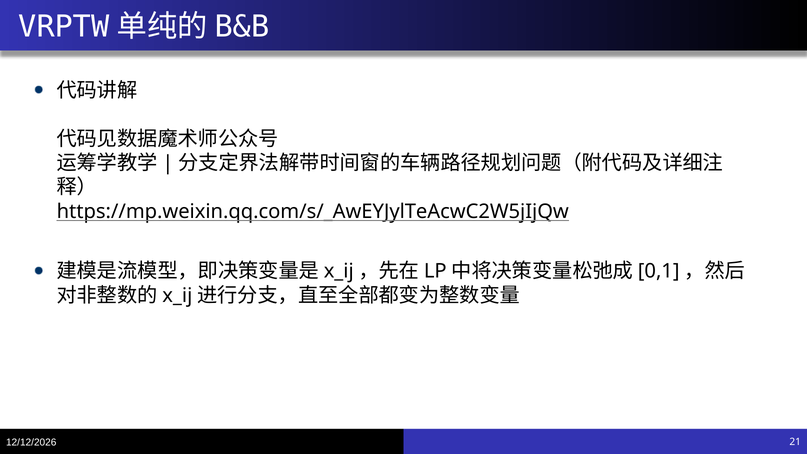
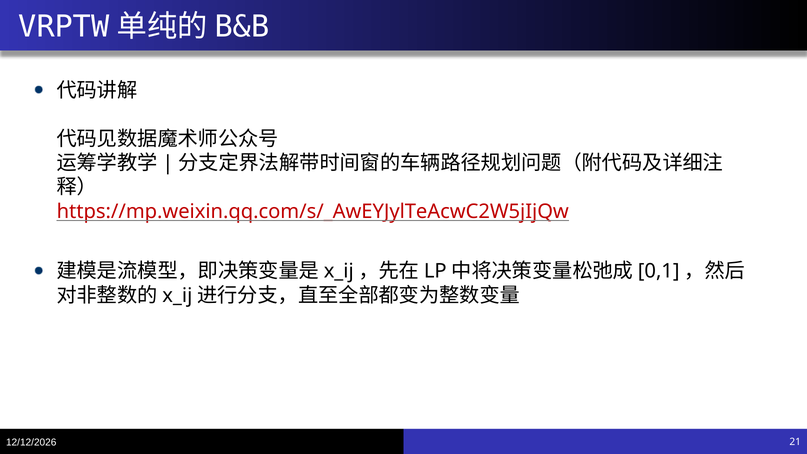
https://mp.weixin.qq.com/s/_AwEYJylTeAcwC2W5jIjQw colour: black -> red
